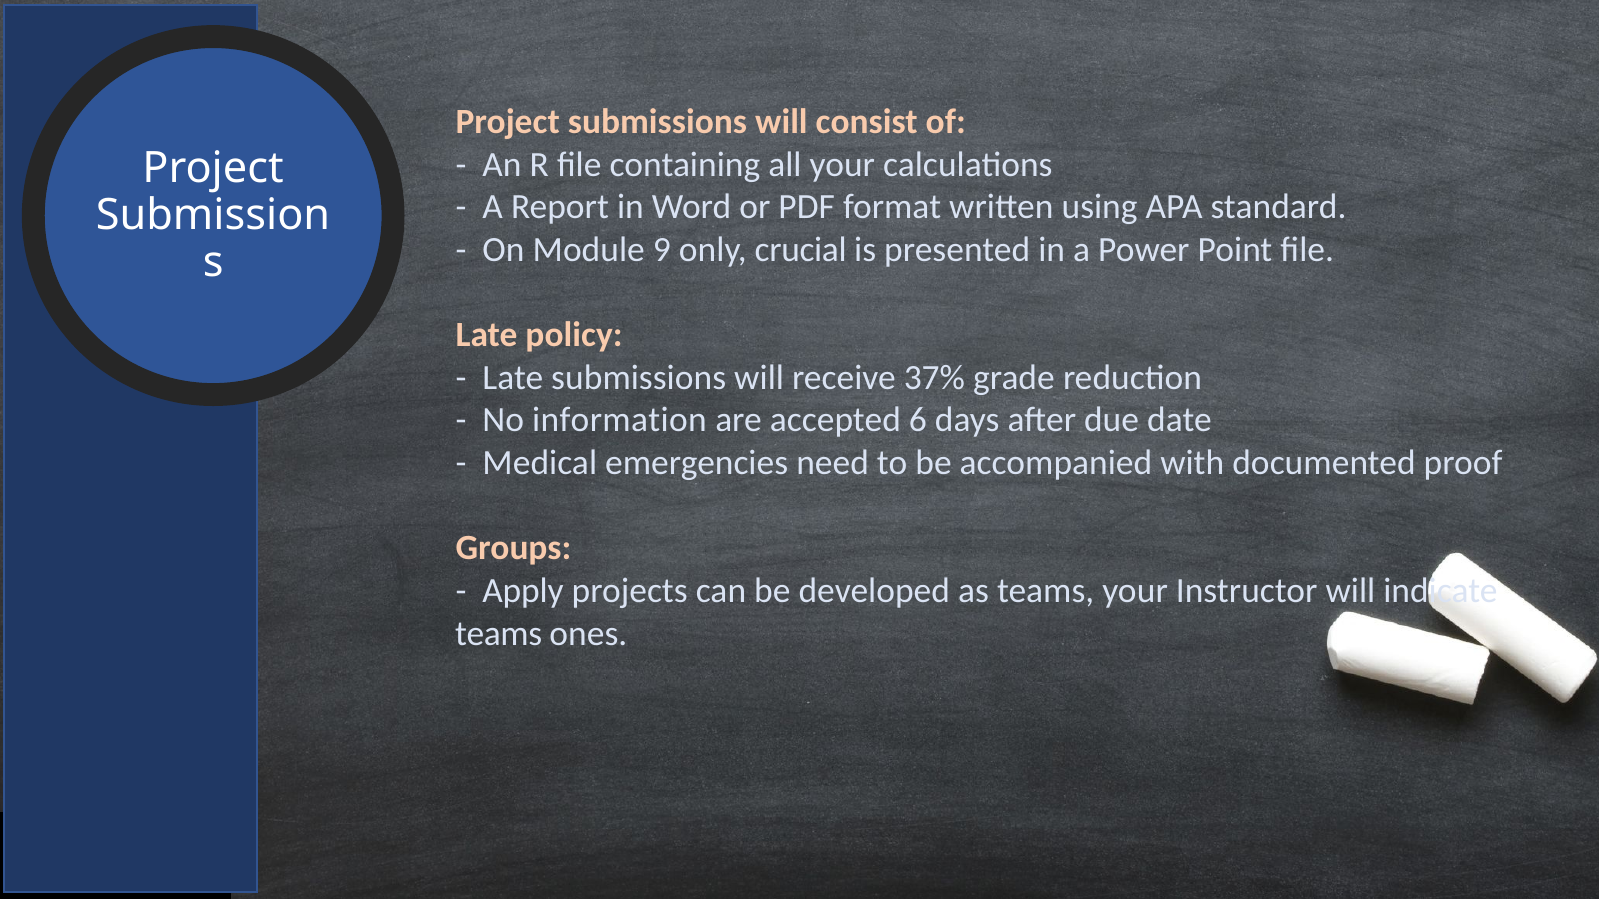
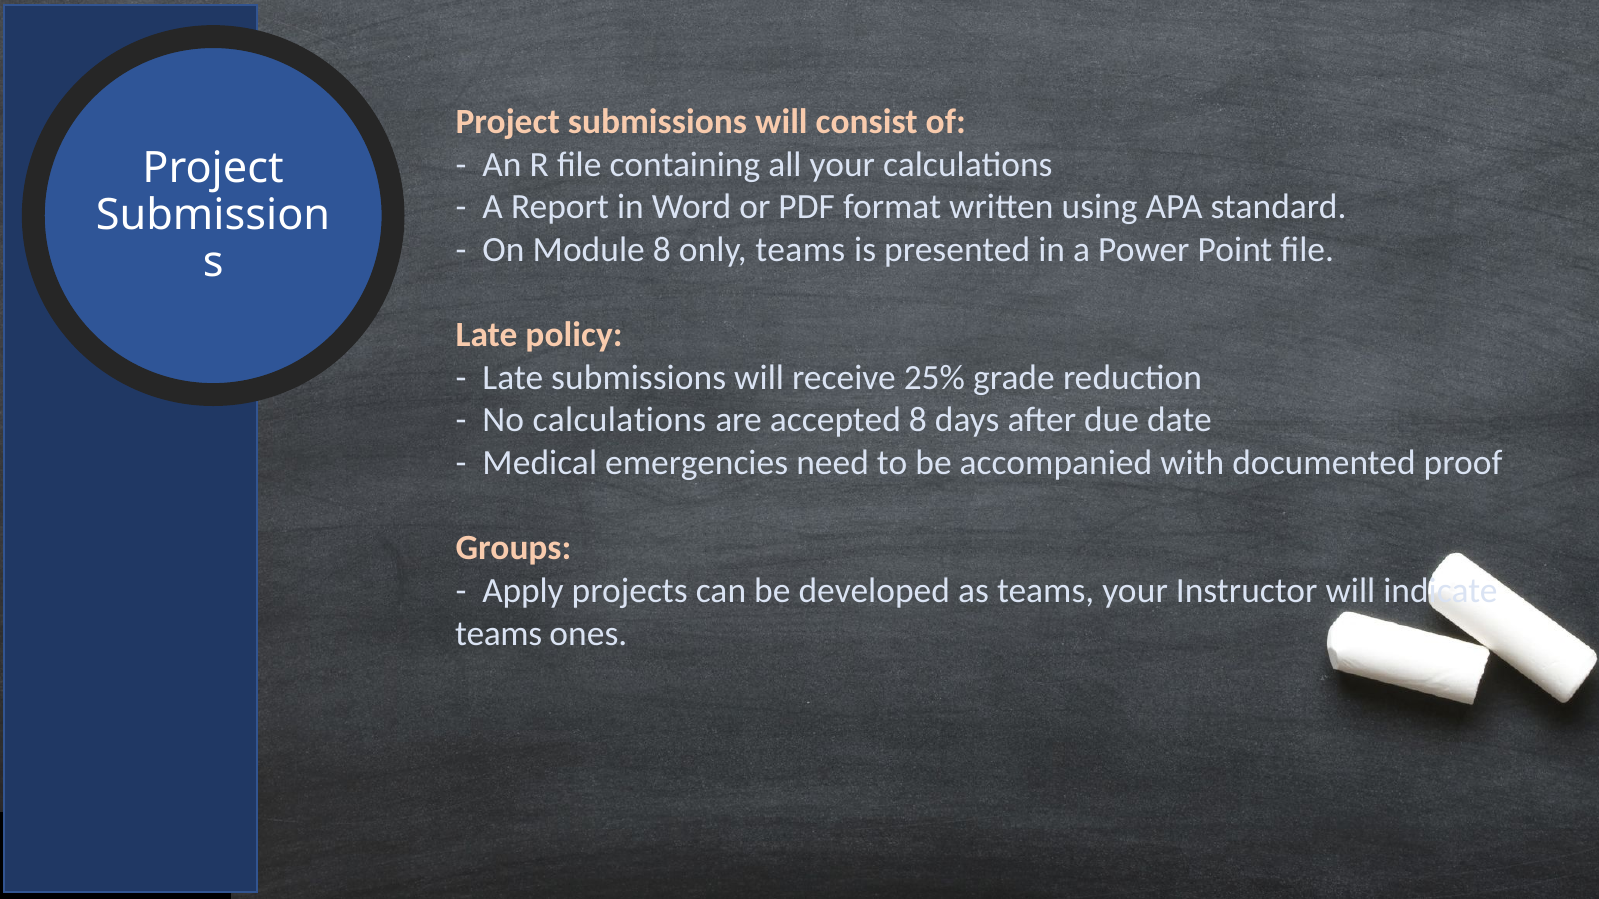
Module 9: 9 -> 8
only crucial: crucial -> teams
37%: 37% -> 25%
No information: information -> calculations
accepted 6: 6 -> 8
